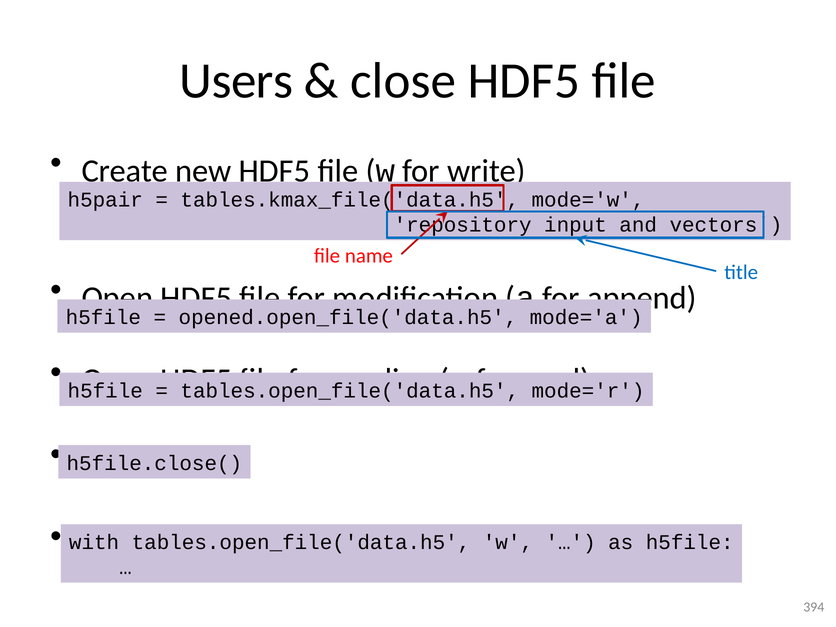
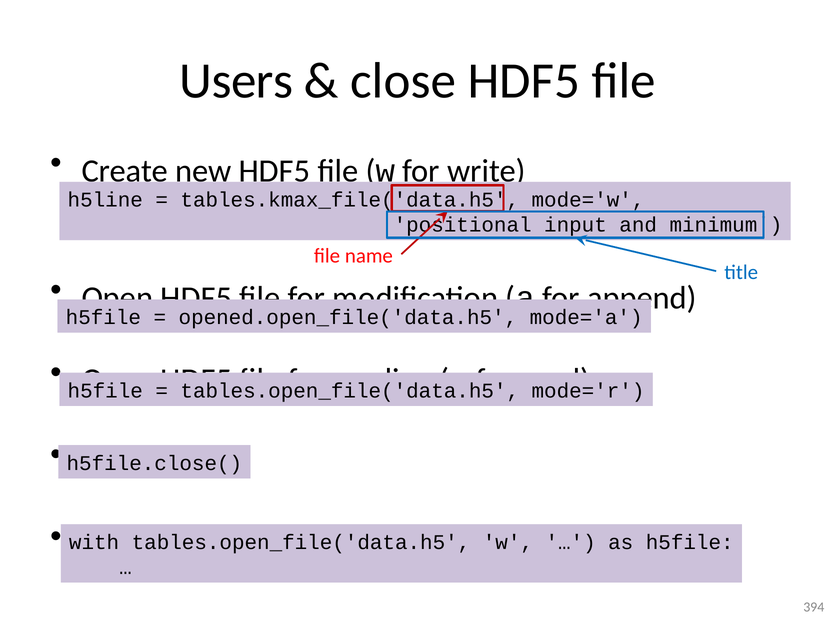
h5pair: h5pair -> h5line
repository: repository -> positional
vectors: vectors -> minimum
